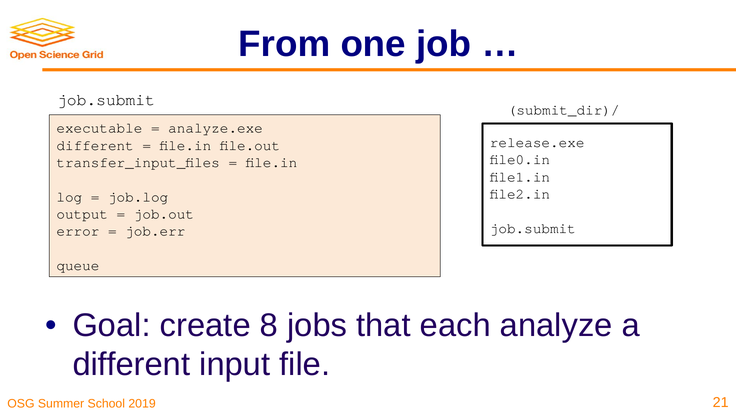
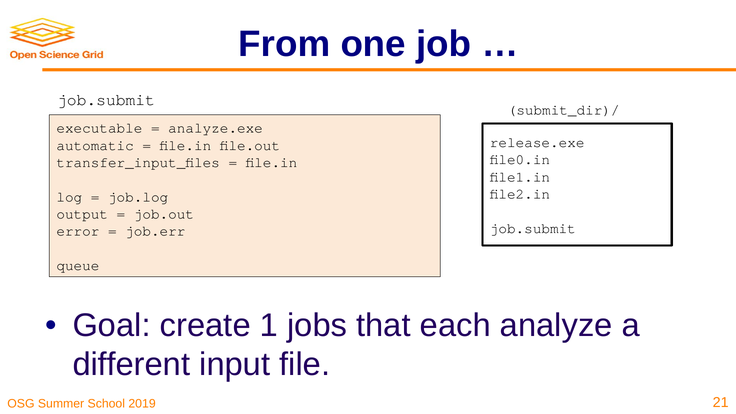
different at (95, 145): different -> automatic
8: 8 -> 1
